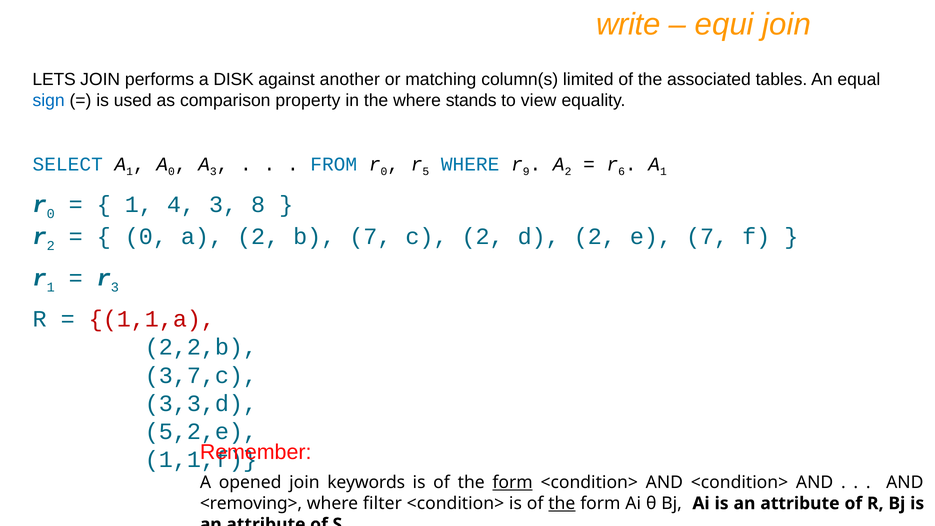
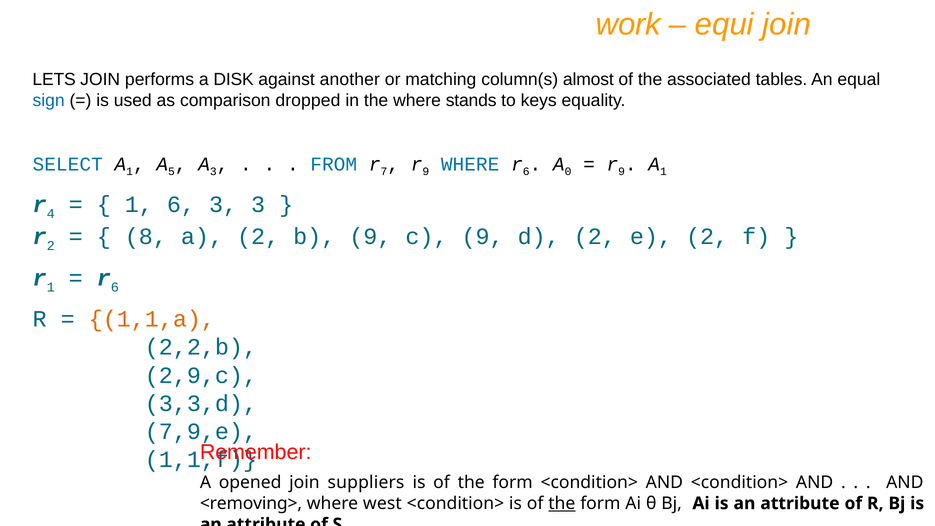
write: write -> work
limited: limited -> almost
property: property -> dropped
view: view -> keys
A 0: 0 -> 5
FROM r 0: 0 -> 7
5 at (426, 172): 5 -> 9
WHERE r 9: 9 -> 6
2 at (568, 172): 2 -> 0
6 at (622, 172): 6 -> 9
0 at (51, 214): 0 -> 4
1 4: 4 -> 6
3 8: 8 -> 3
0 at (146, 237): 0 -> 8
b 7: 7 -> 9
c 2: 2 -> 9
e 7: 7 -> 2
3 at (115, 287): 3 -> 6
1,1,a colour: red -> orange
3,7,c: 3,7,c -> 2,9,c
5,2,e: 5,2,e -> 7,9,e
keywords: keywords -> suppliers
form at (513, 482) underline: present -> none
filter: filter -> west
